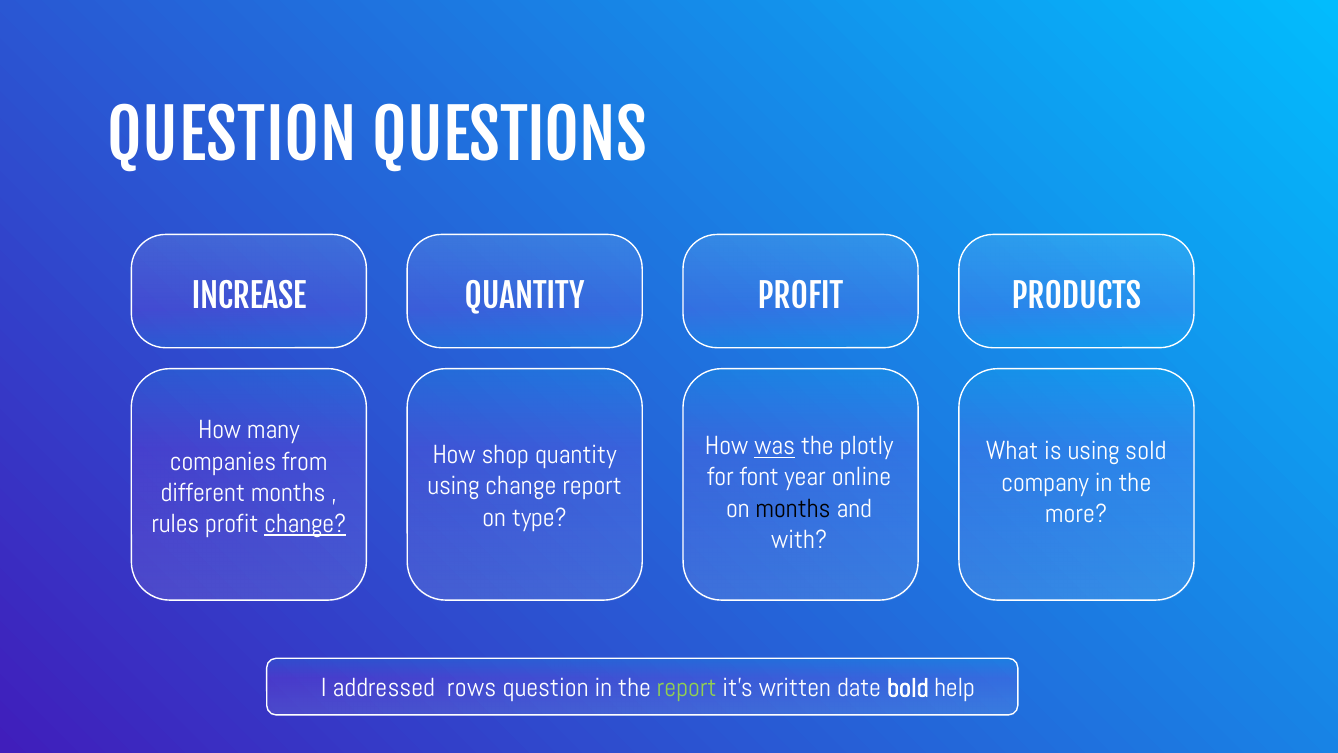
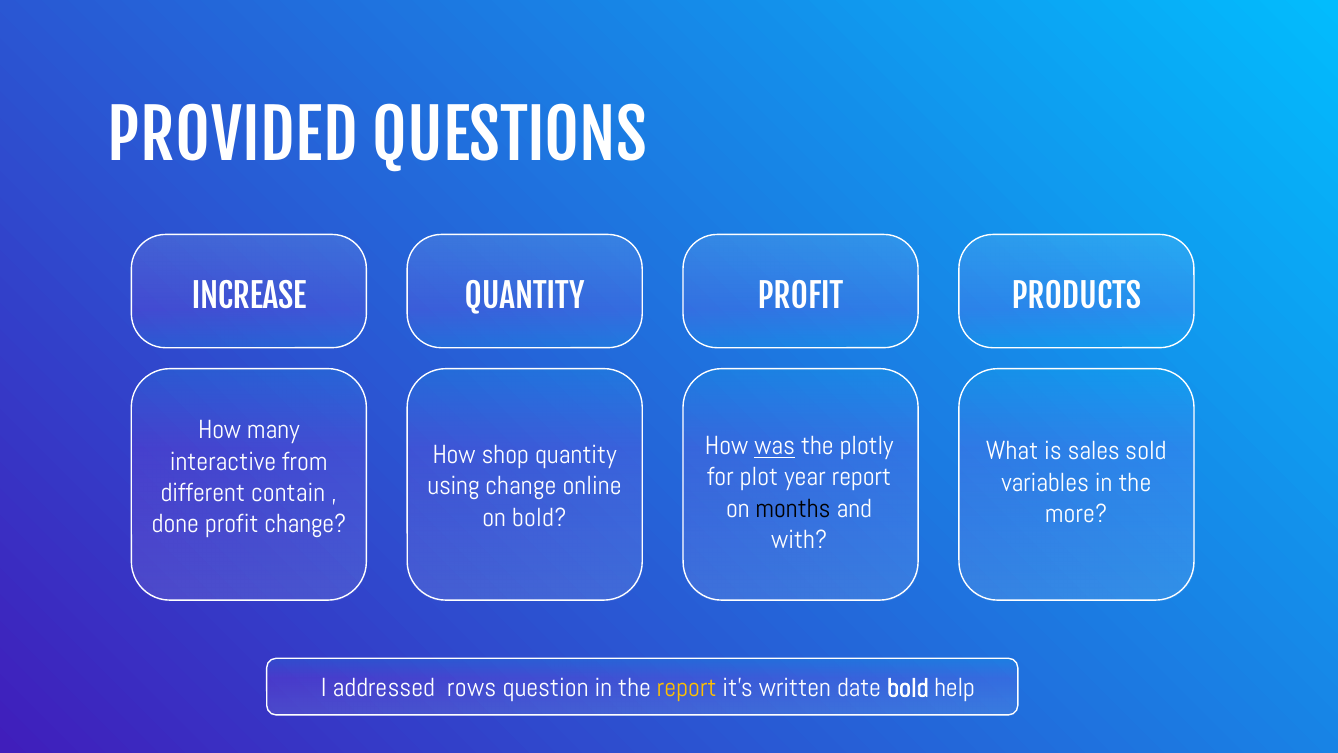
QUESTION at (232, 139): QUESTION -> PROVIDED
is using: using -> sales
companies: companies -> interactive
font: font -> plot
year online: online -> report
company: company -> variables
change report: report -> online
different months: months -> contain
on type: type -> bold
rules: rules -> done
change at (305, 524) underline: present -> none
report at (687, 688) colour: light green -> yellow
